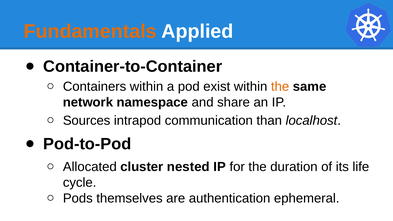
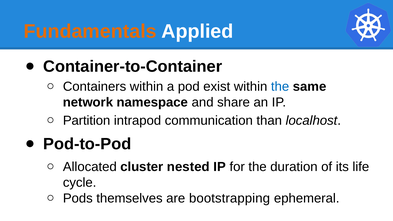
the at (280, 87) colour: orange -> blue
Sources: Sources -> Partition
authentication: authentication -> bootstrapping
